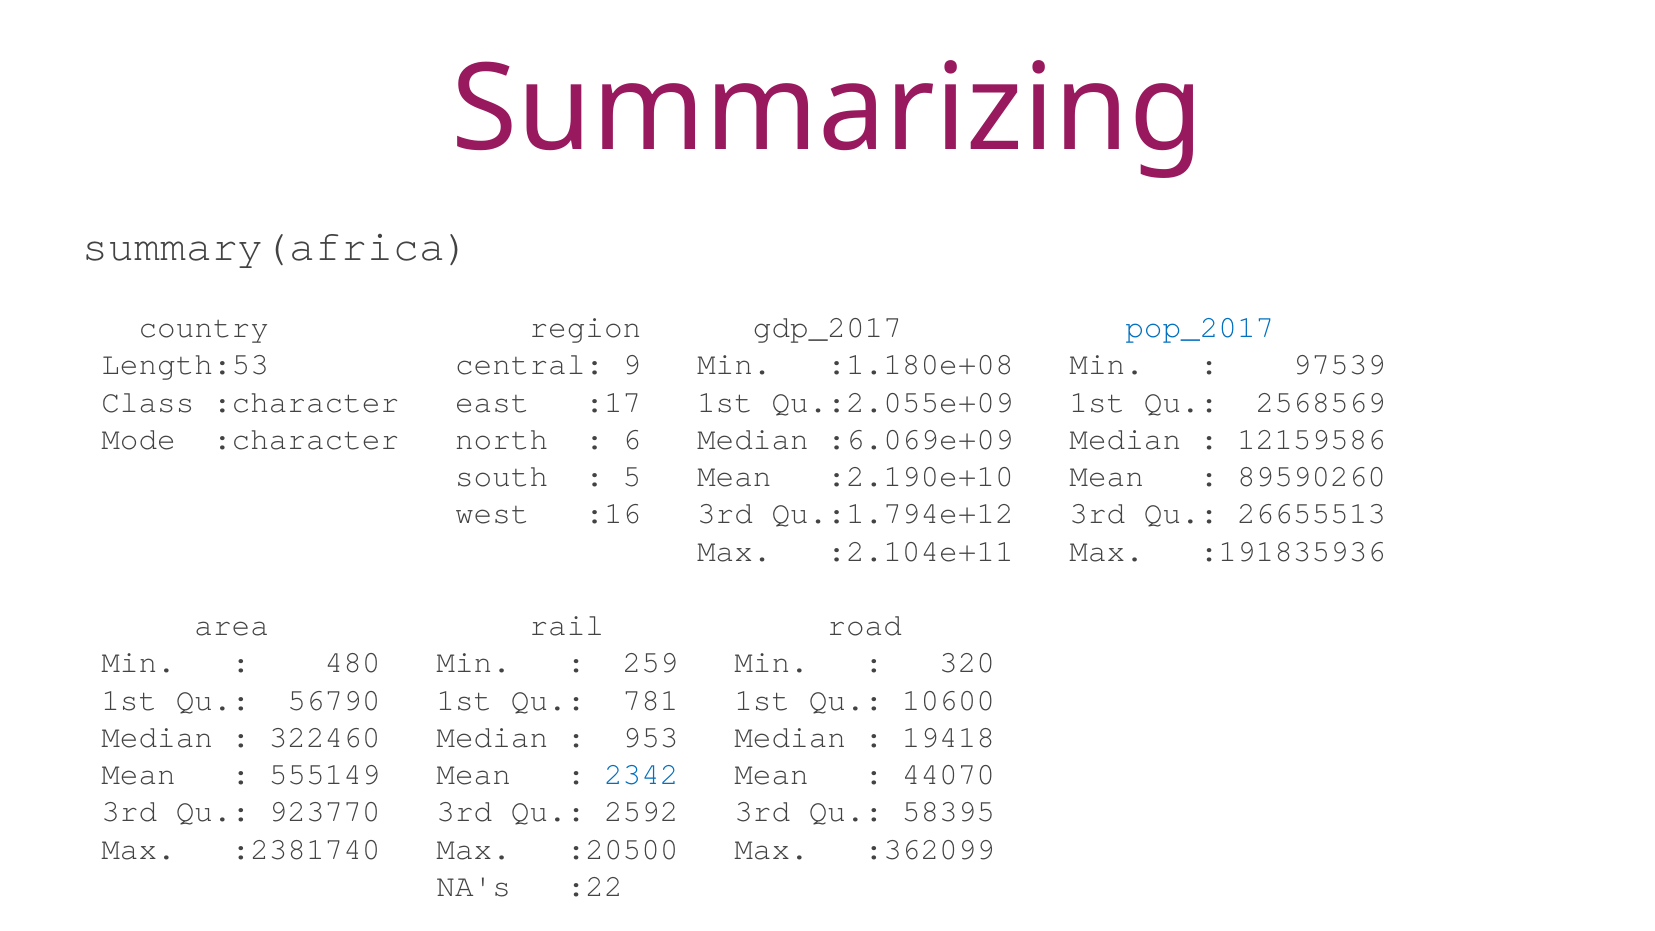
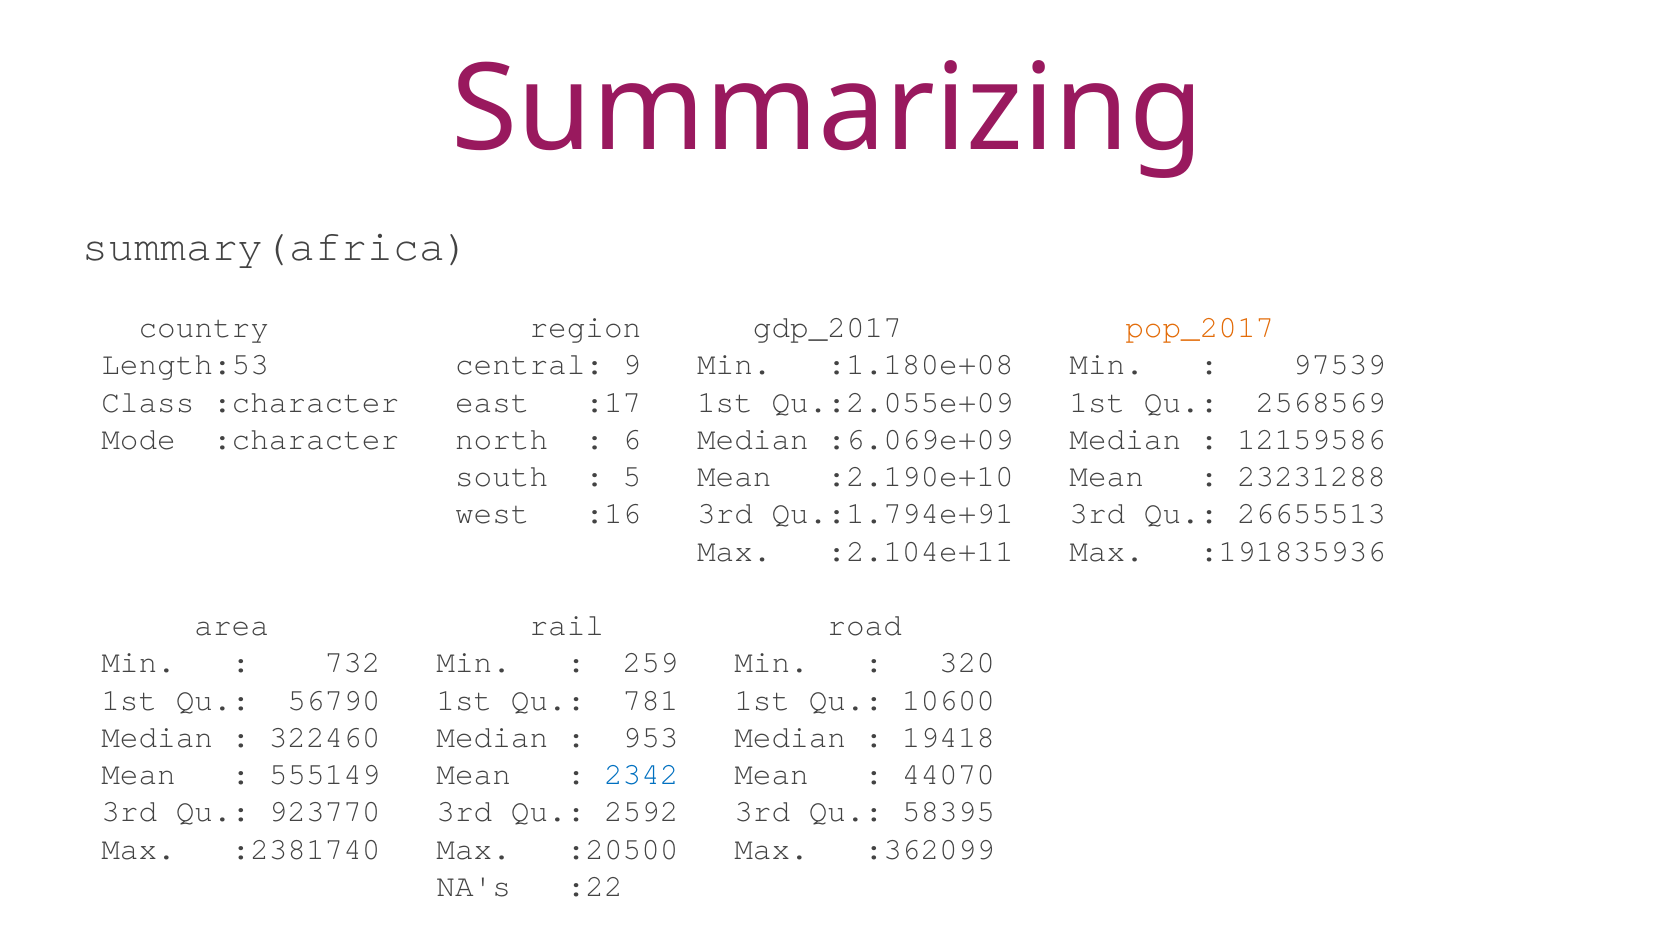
pop_2017 colour: blue -> orange
89590260: 89590260 -> 23231288
Qu.:1.794e+12: Qu.:1.794e+12 -> Qu.:1.794e+91
480: 480 -> 732
